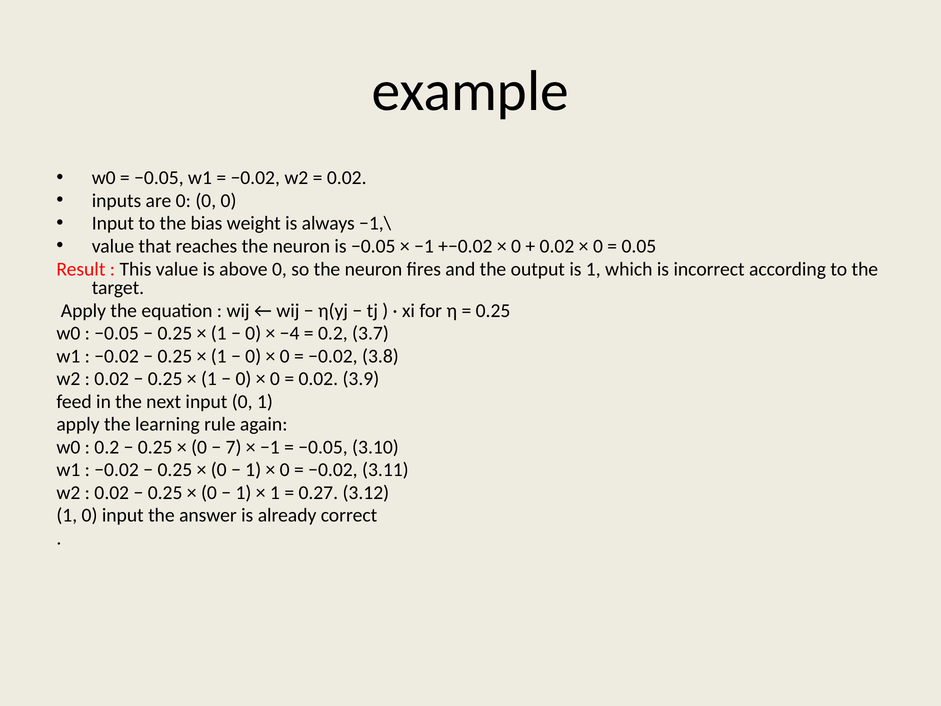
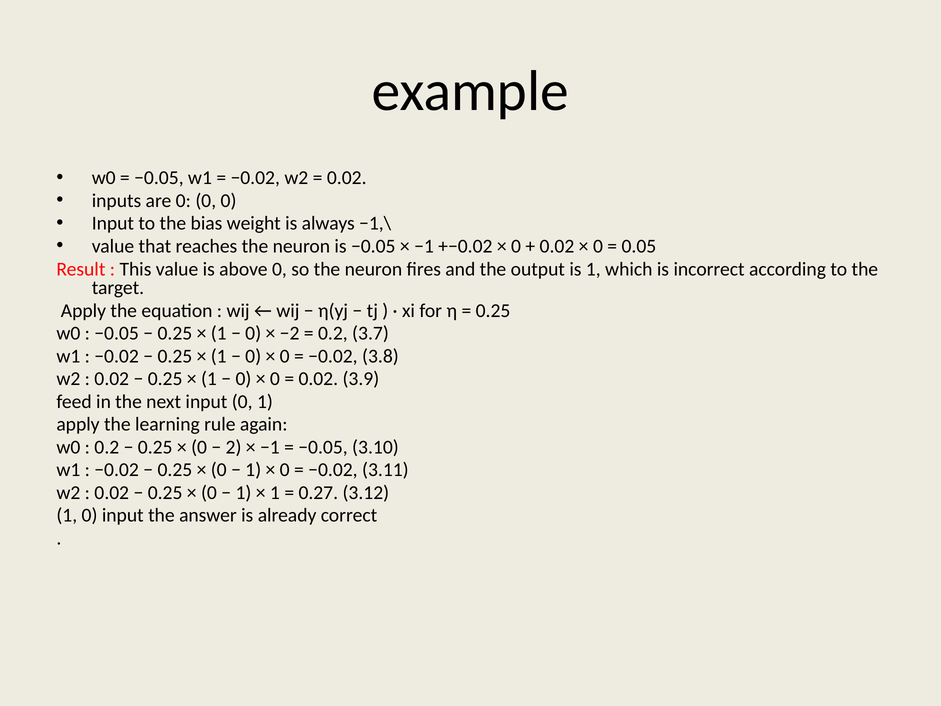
−4: −4 -> −2
7: 7 -> 2
